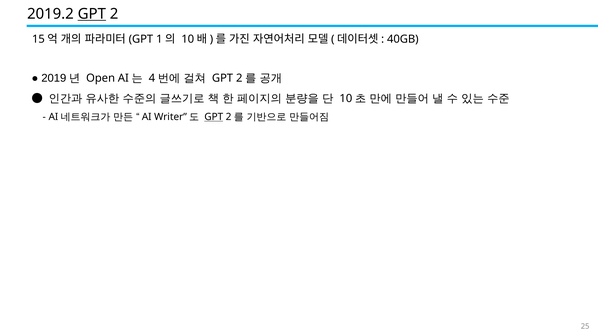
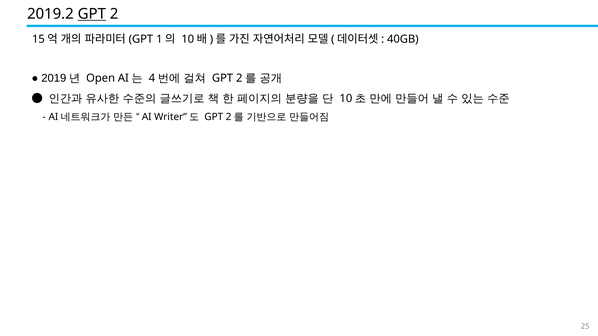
GPT at (214, 117) underline: present -> none
